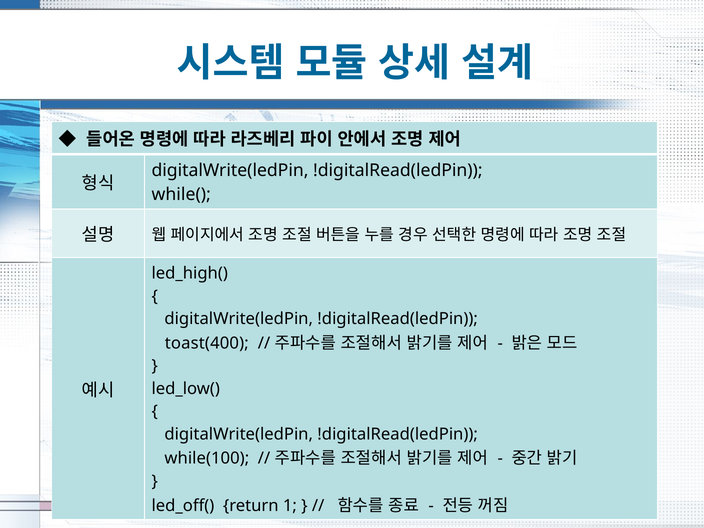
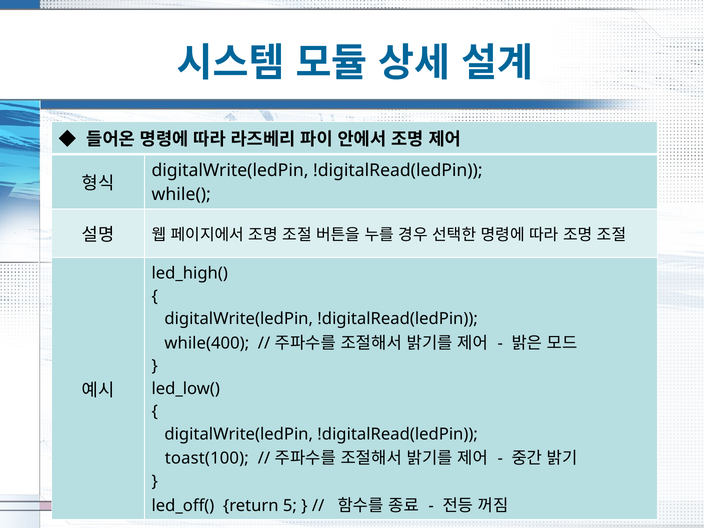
toast(400: toast(400 -> while(400
while(100: while(100 -> toast(100
1: 1 -> 5
